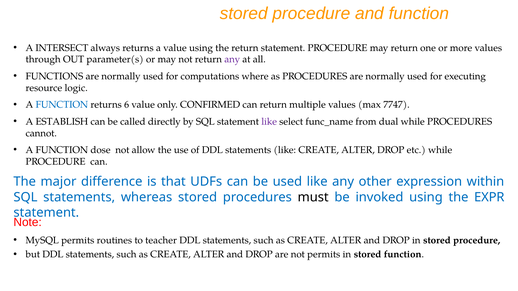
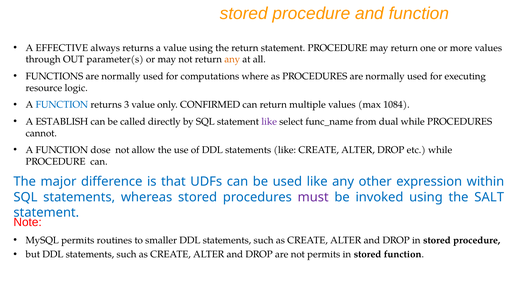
INTERSECT: INTERSECT -> EFFECTIVE
any at (232, 60) colour: purple -> orange
6: 6 -> 3
7747: 7747 -> 1084
must colour: black -> purple
EXPR: EXPR -> SALT
teacher: teacher -> smaller
